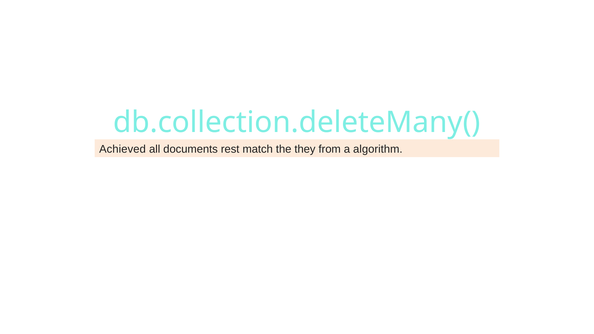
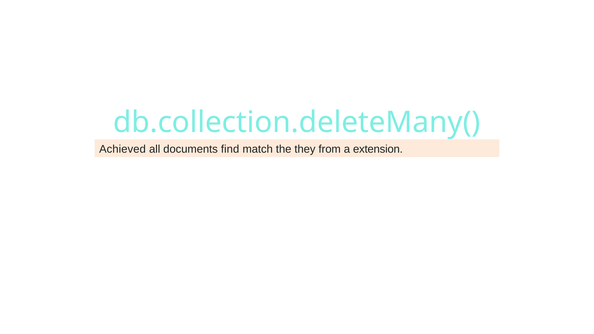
rest: rest -> find
algorithm: algorithm -> extension
